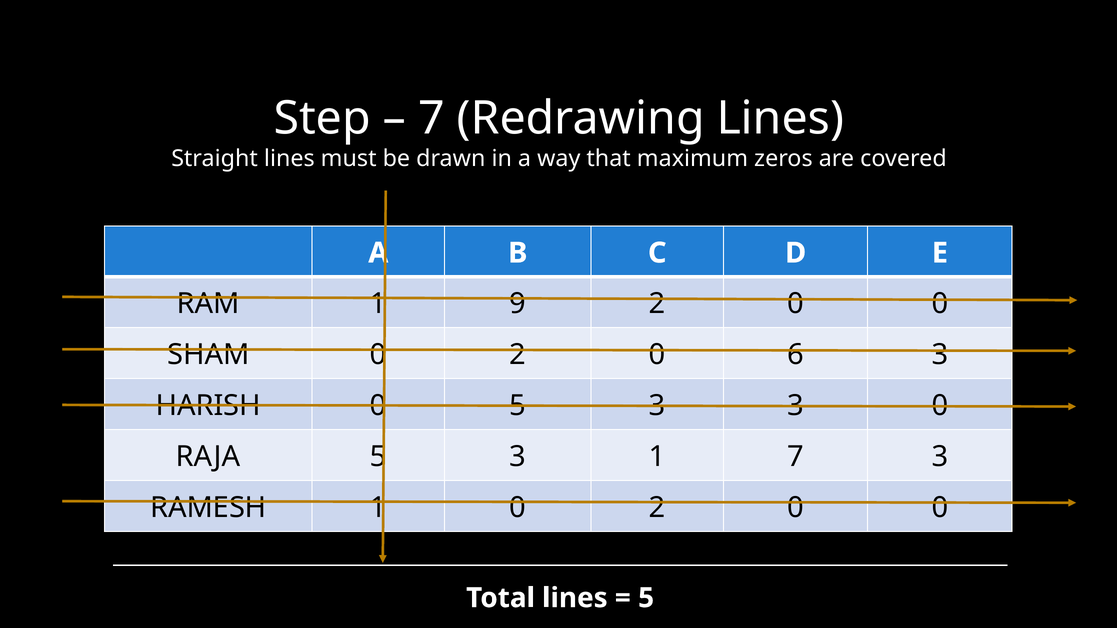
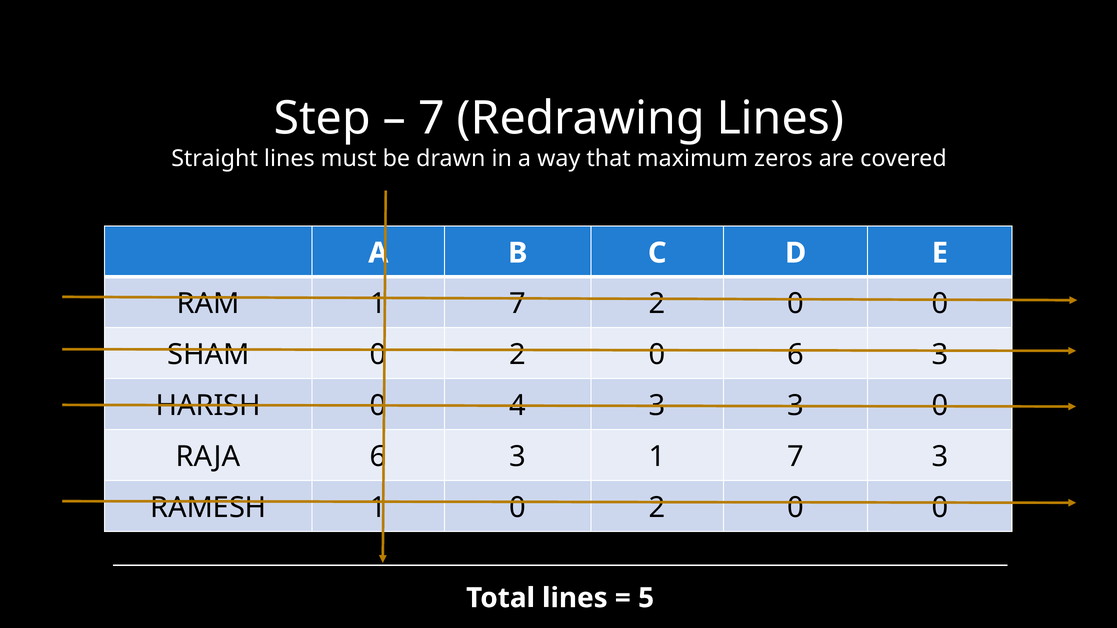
9 at (518, 304): 9 -> 7
0 5: 5 -> 4
5 at (378, 457): 5 -> 6
